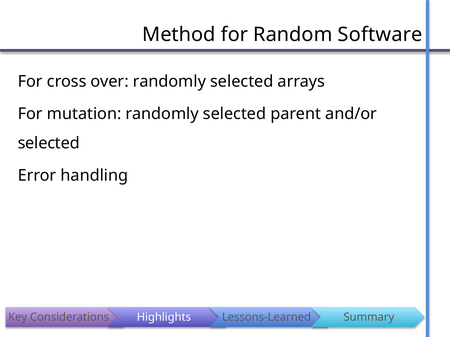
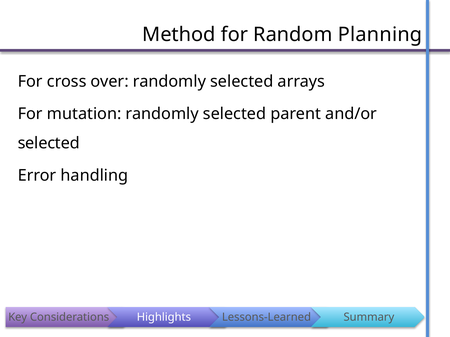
Software: Software -> Planning
